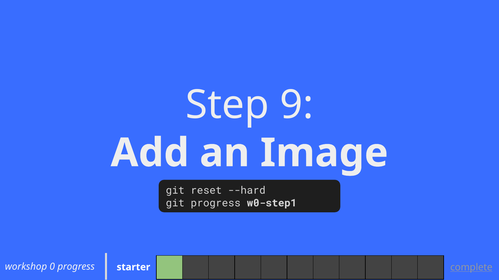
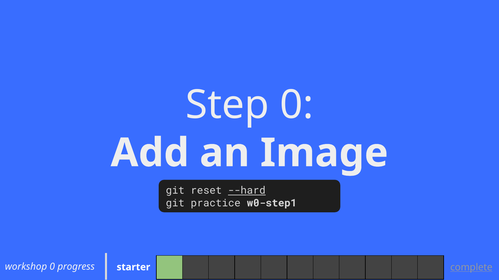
Step 9: 9 -> 0
--hard underline: none -> present
git progress: progress -> practice
